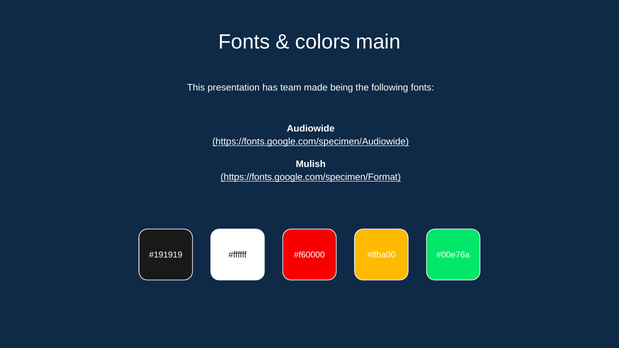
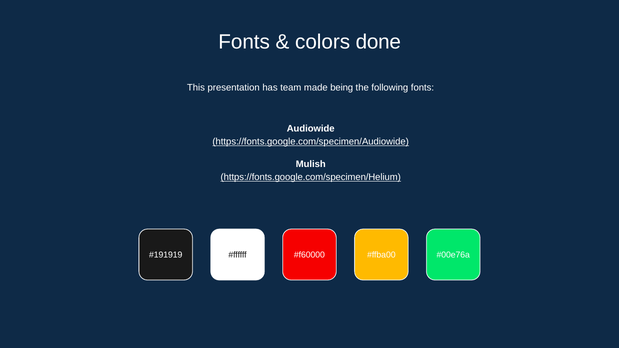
main: main -> done
https://fonts.google.com/specimen/Format: https://fonts.google.com/specimen/Format -> https://fonts.google.com/specimen/Helium
